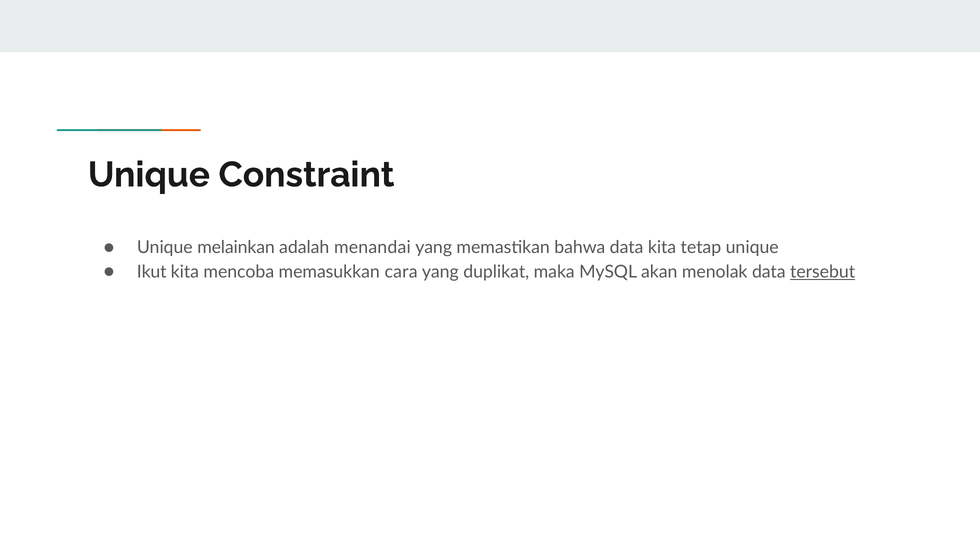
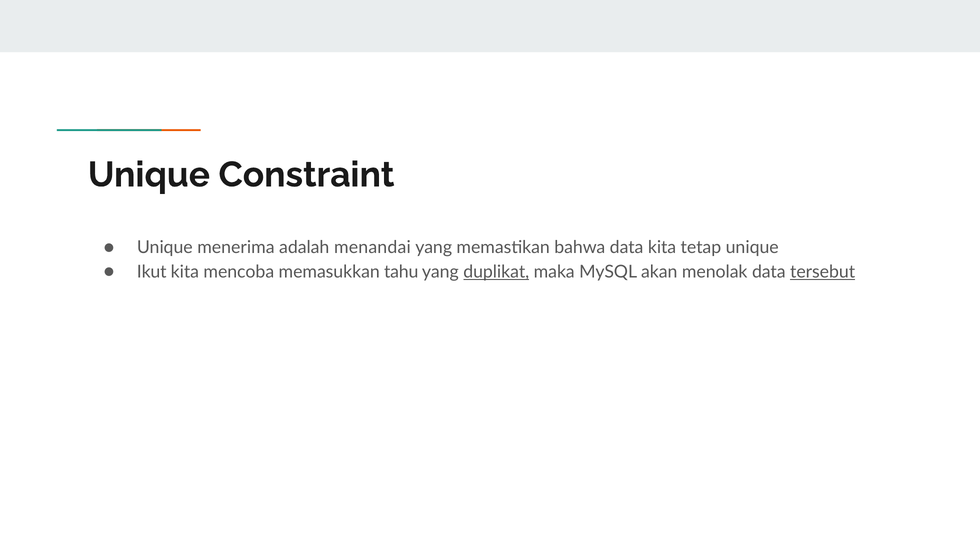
melainkan: melainkan -> menerima
cara: cara -> tahu
duplikat underline: none -> present
